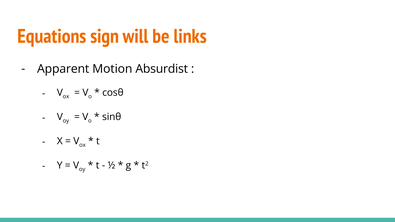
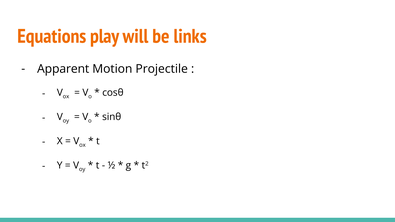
sign: sign -> play
Absurdist: Absurdist -> Projectile
